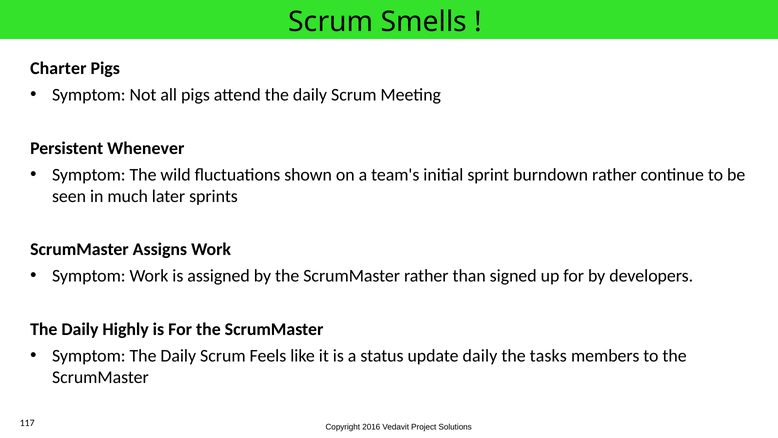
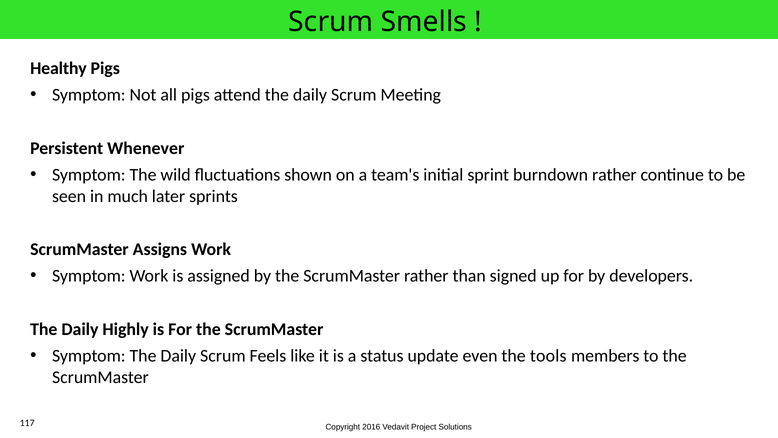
Charter: Charter -> Healthy
update daily: daily -> even
tasks: tasks -> tools
